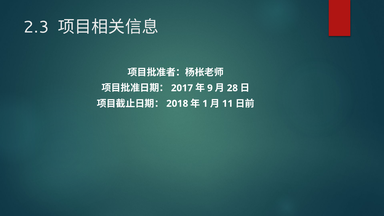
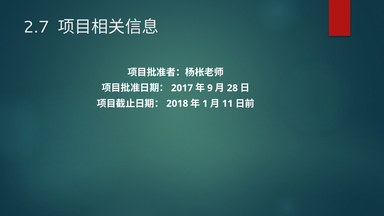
2.3: 2.3 -> 2.7
